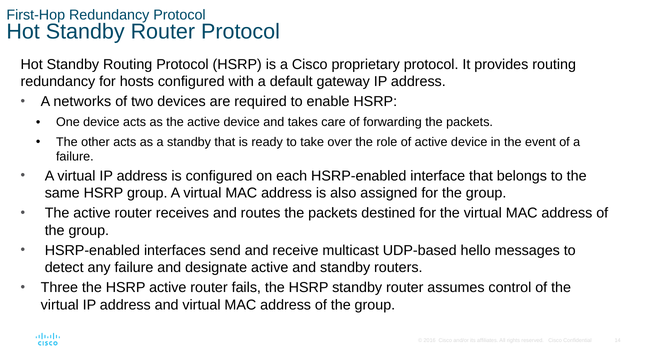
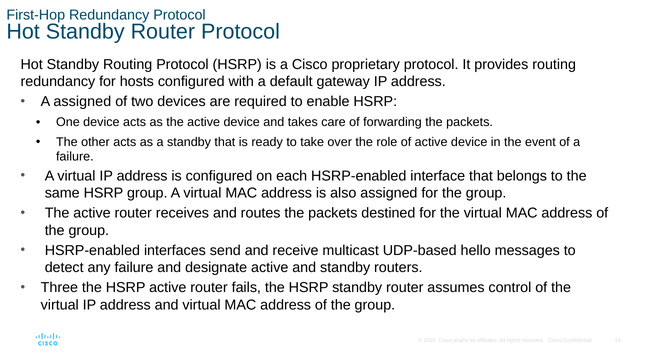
A networks: networks -> assigned
